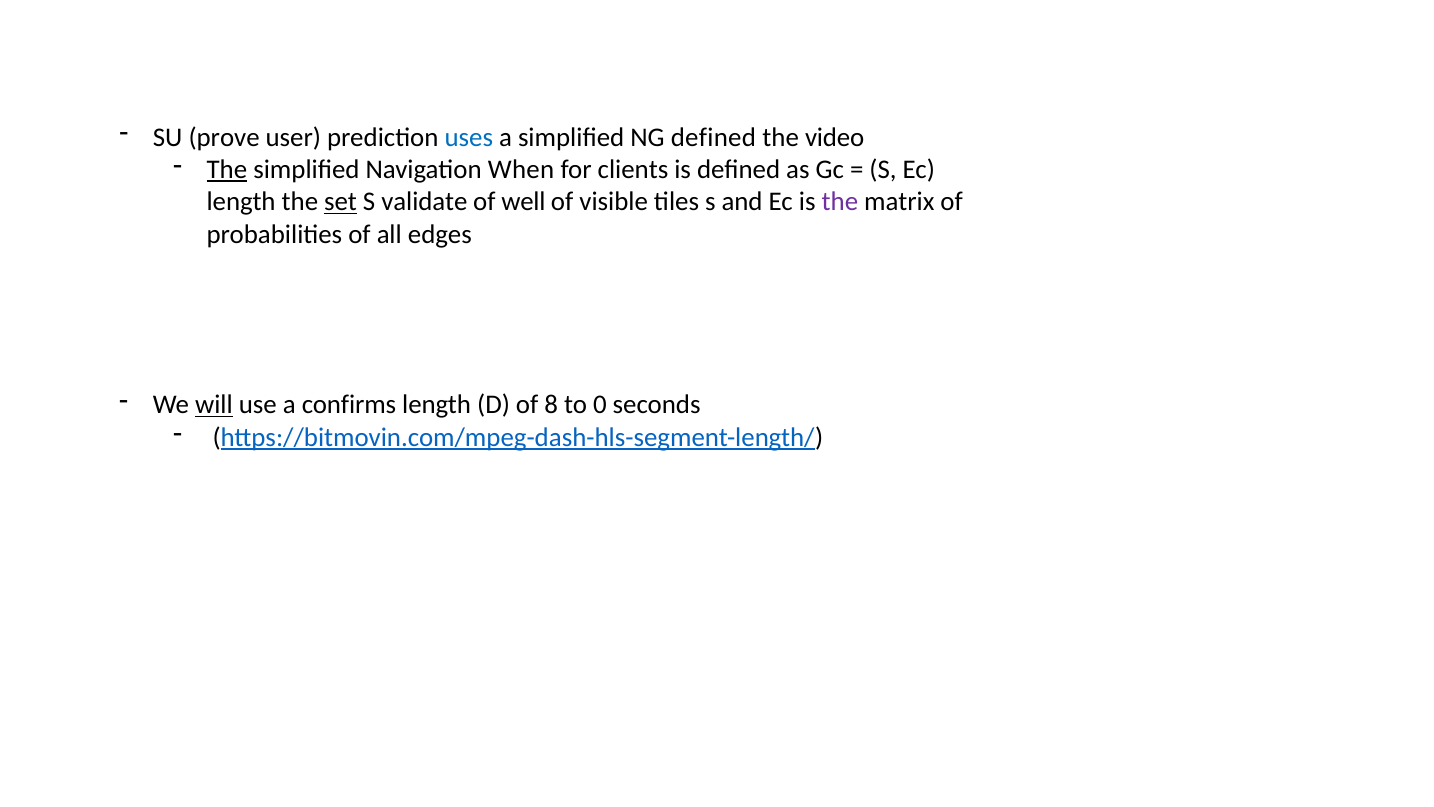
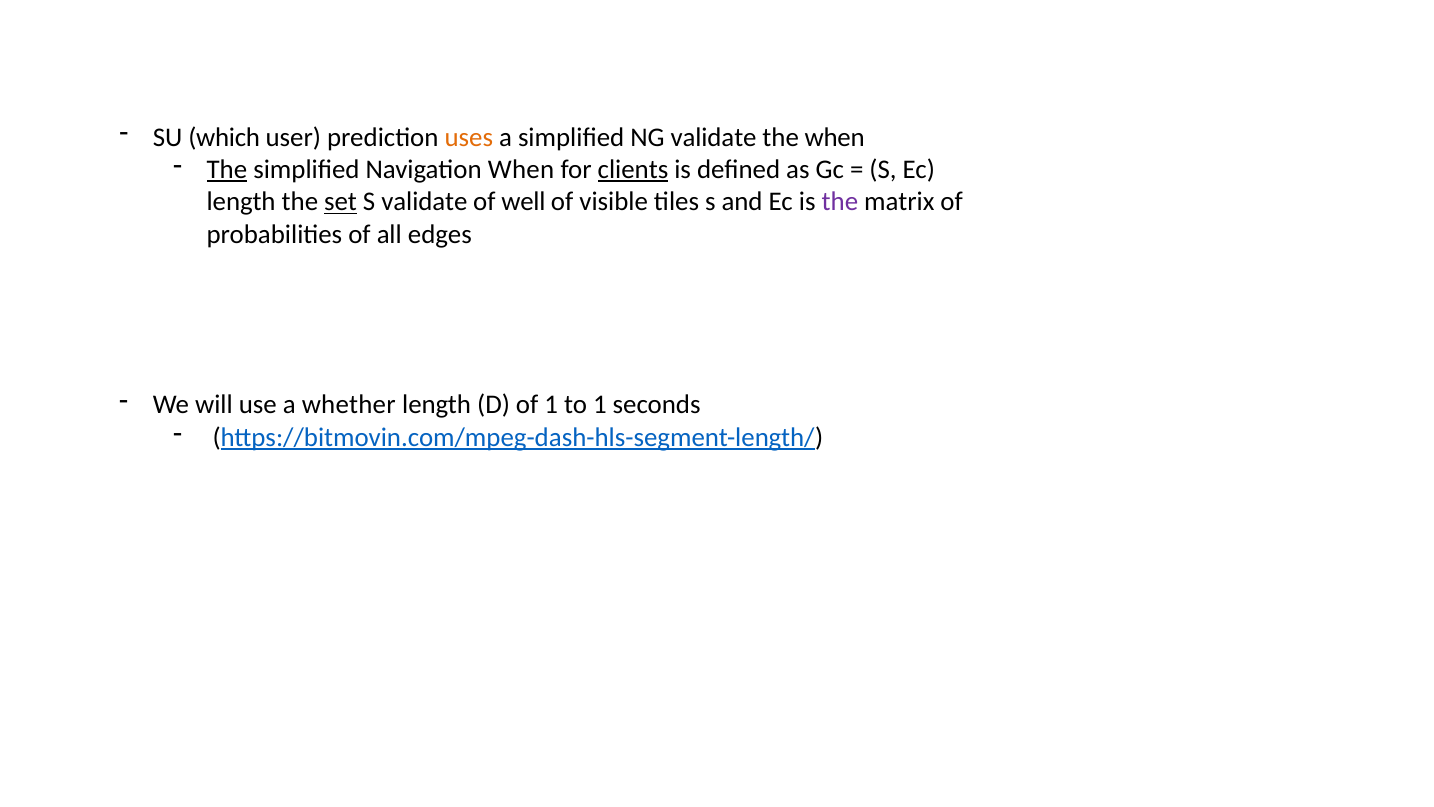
prove: prove -> which
uses colour: blue -> orange
NG defined: defined -> validate
the video: video -> when
clients underline: none -> present
will underline: present -> none
confirms: confirms -> whether
of 8: 8 -> 1
to 0: 0 -> 1
